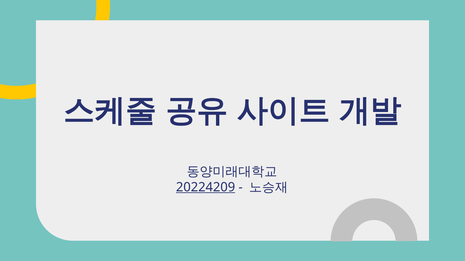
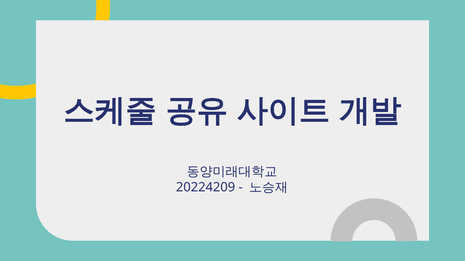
20224209 underline: present -> none
